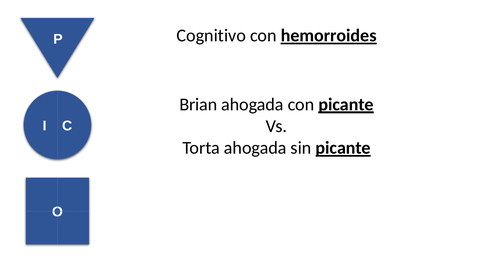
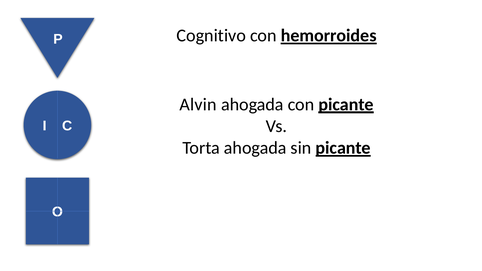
Brian: Brian -> Alvin
